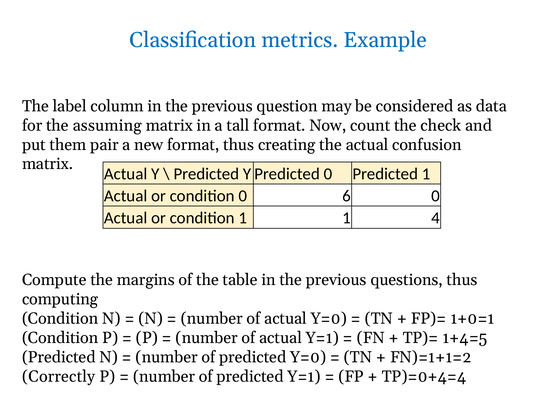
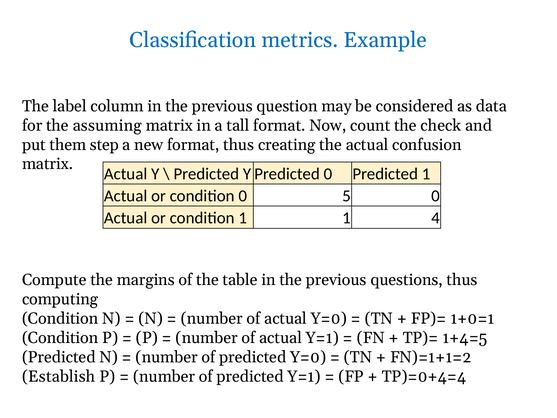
pair: pair -> step
6: 6 -> 5
Correctly: Correctly -> Establish
